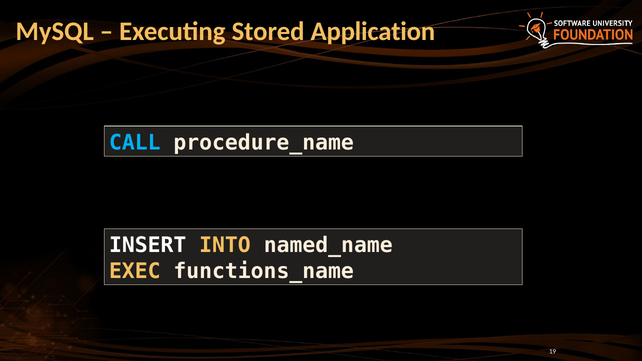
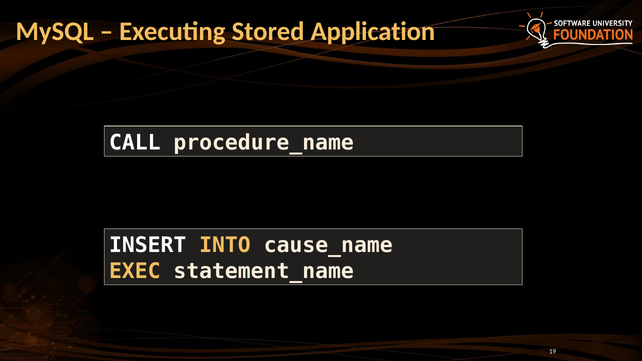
CALL colour: light blue -> white
named_name: named_name -> cause_name
functions_name: functions_name -> statement_name
